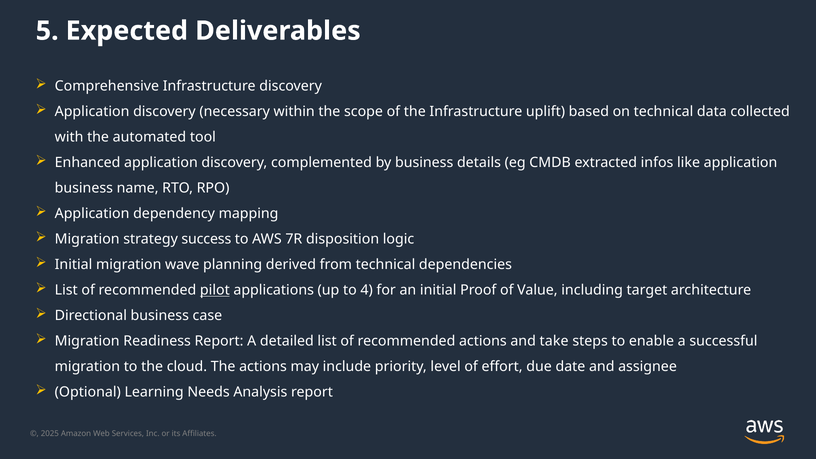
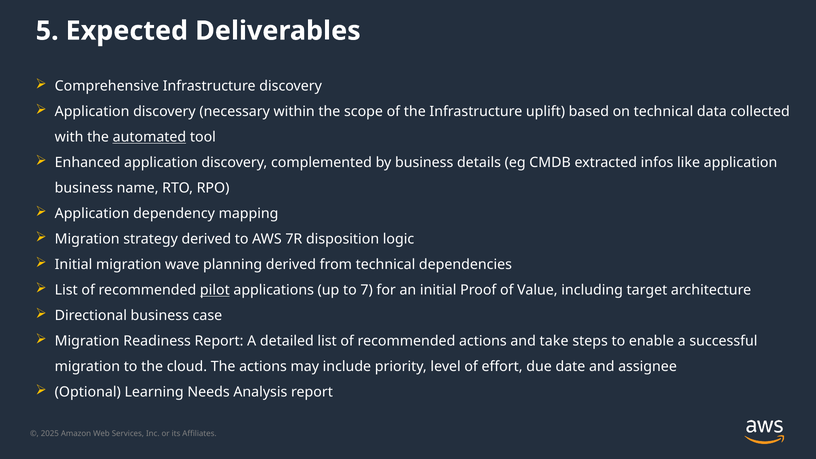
automated underline: none -> present
strategy success: success -> derived
4: 4 -> 7
